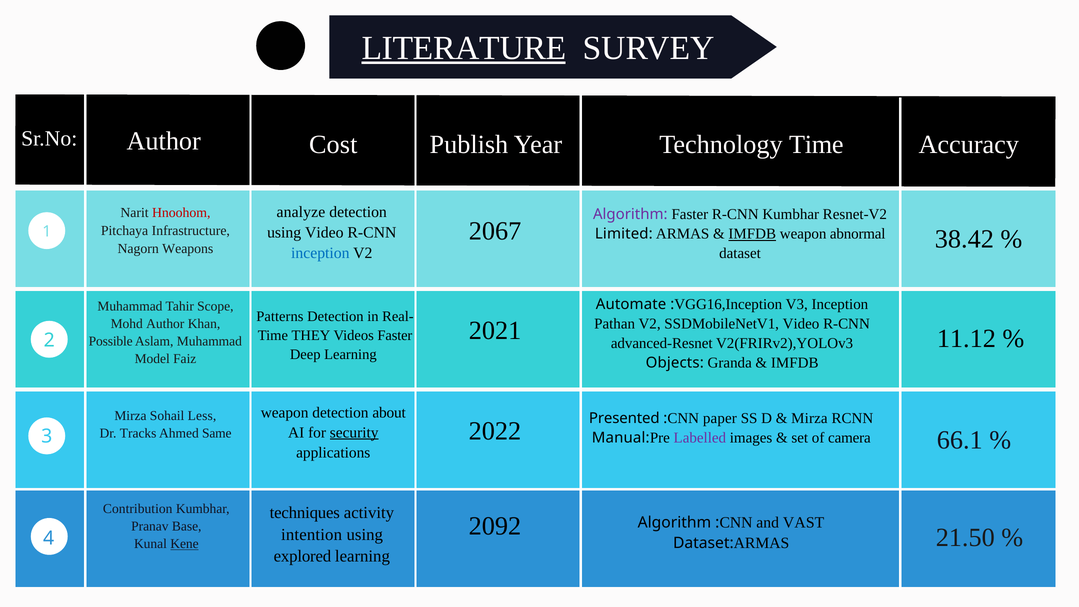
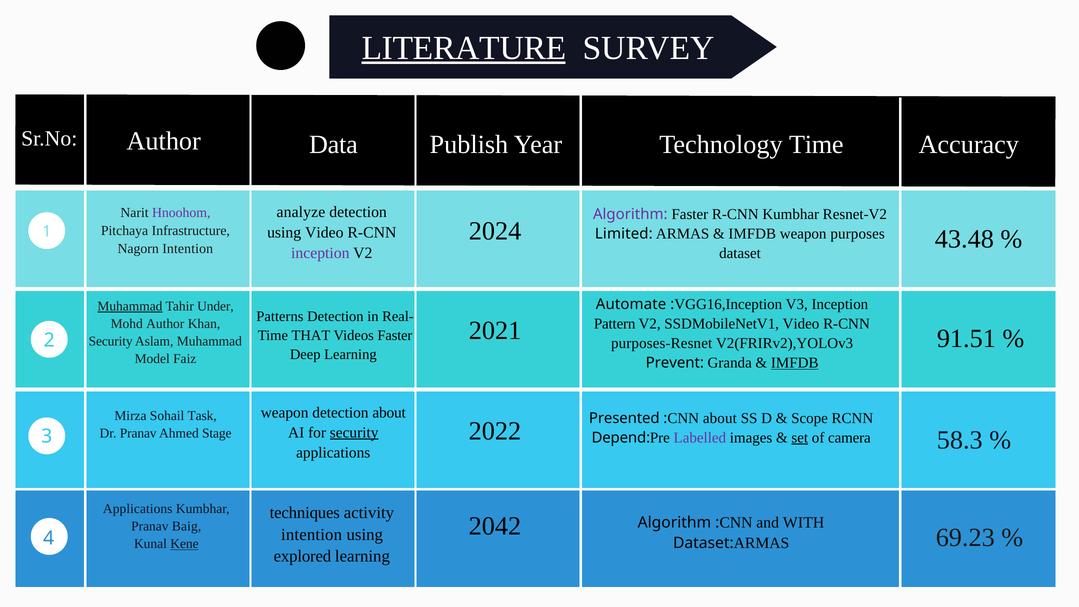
Cost: Cost -> Data
Hnoohom colour: red -> purple
2067: 2067 -> 2024
38.42: 38.42 -> 43.48
IMFDB at (752, 234) underline: present -> none
abnormal: abnormal -> purposes
Nagorn Weapons: Weapons -> Intention
inception at (320, 253) colour: blue -> purple
Muhammad at (130, 306) underline: none -> present
Scope: Scope -> Under
Pathan: Pathan -> Pattern
11.12: 11.12 -> 91.51
THEY: THEY -> THAT
Possible at (111, 341): Possible -> Security
advanced-Resnet: advanced-Resnet -> purposes-Resnet
Objects: Objects -> Prevent
IMFDB at (795, 363) underline: none -> present
Less: Less -> Task
paper at (720, 418): paper -> about
Mirza at (809, 418): Mirza -> Scope
Dr Tracks: Tracks -> Pranav
Same: Same -> Stage
66.1: 66.1 -> 58.3
Manual: Manual -> Depend
set underline: none -> present
Contribution at (138, 509): Contribution -> Applications
2092: 2092 -> 2042
VAST: VAST -> WITH
Base: Base -> Baig
21.50: 21.50 -> 69.23
